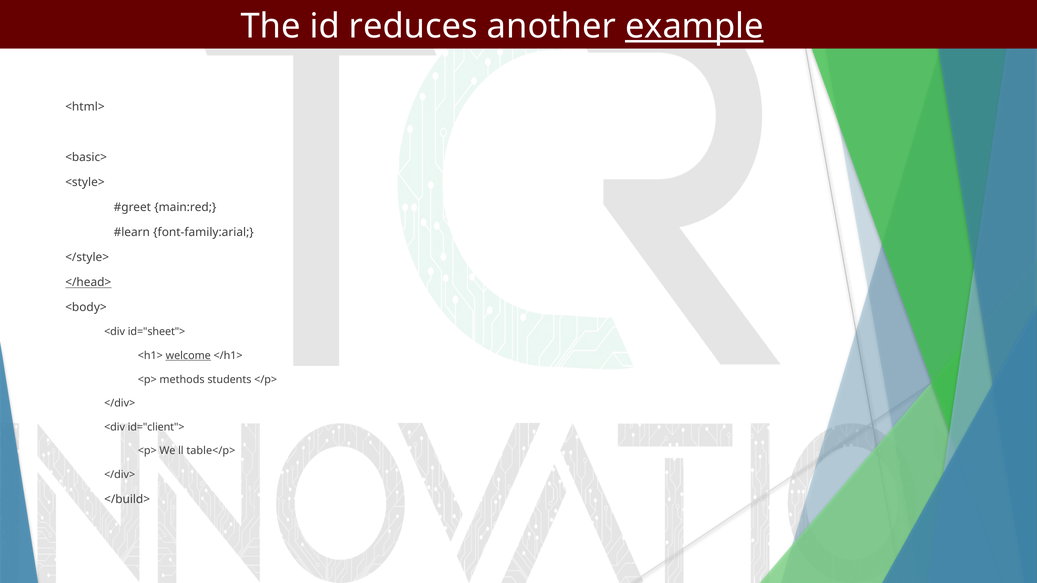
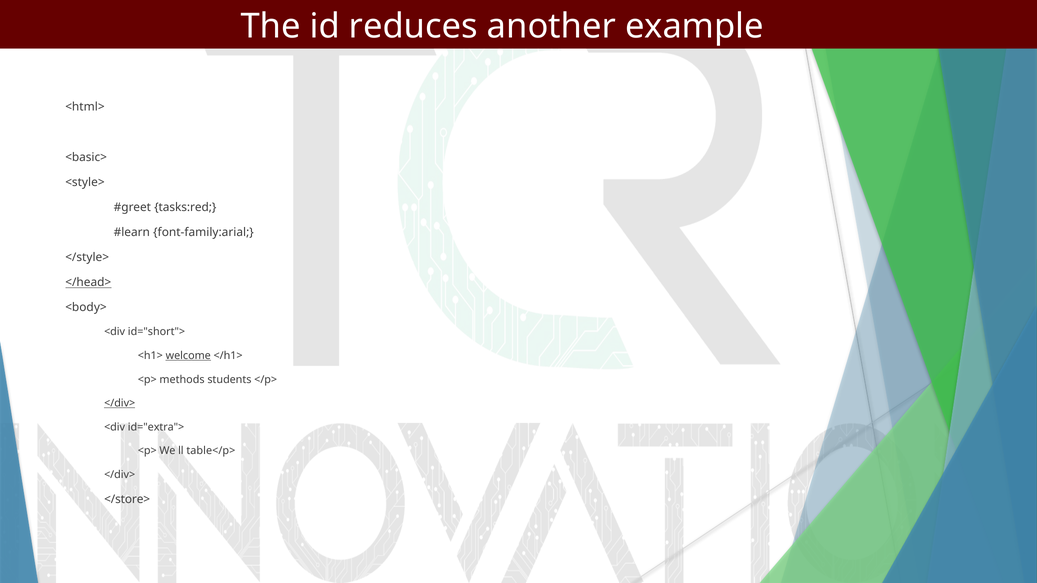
example underline: present -> none
main:red: main:red -> tasks:red
id="sheet">: id="sheet"> -> id="short">
</div> at (120, 403) underline: none -> present
id="client">: id="client"> -> id="extra">
</build>: </build> -> </store>
